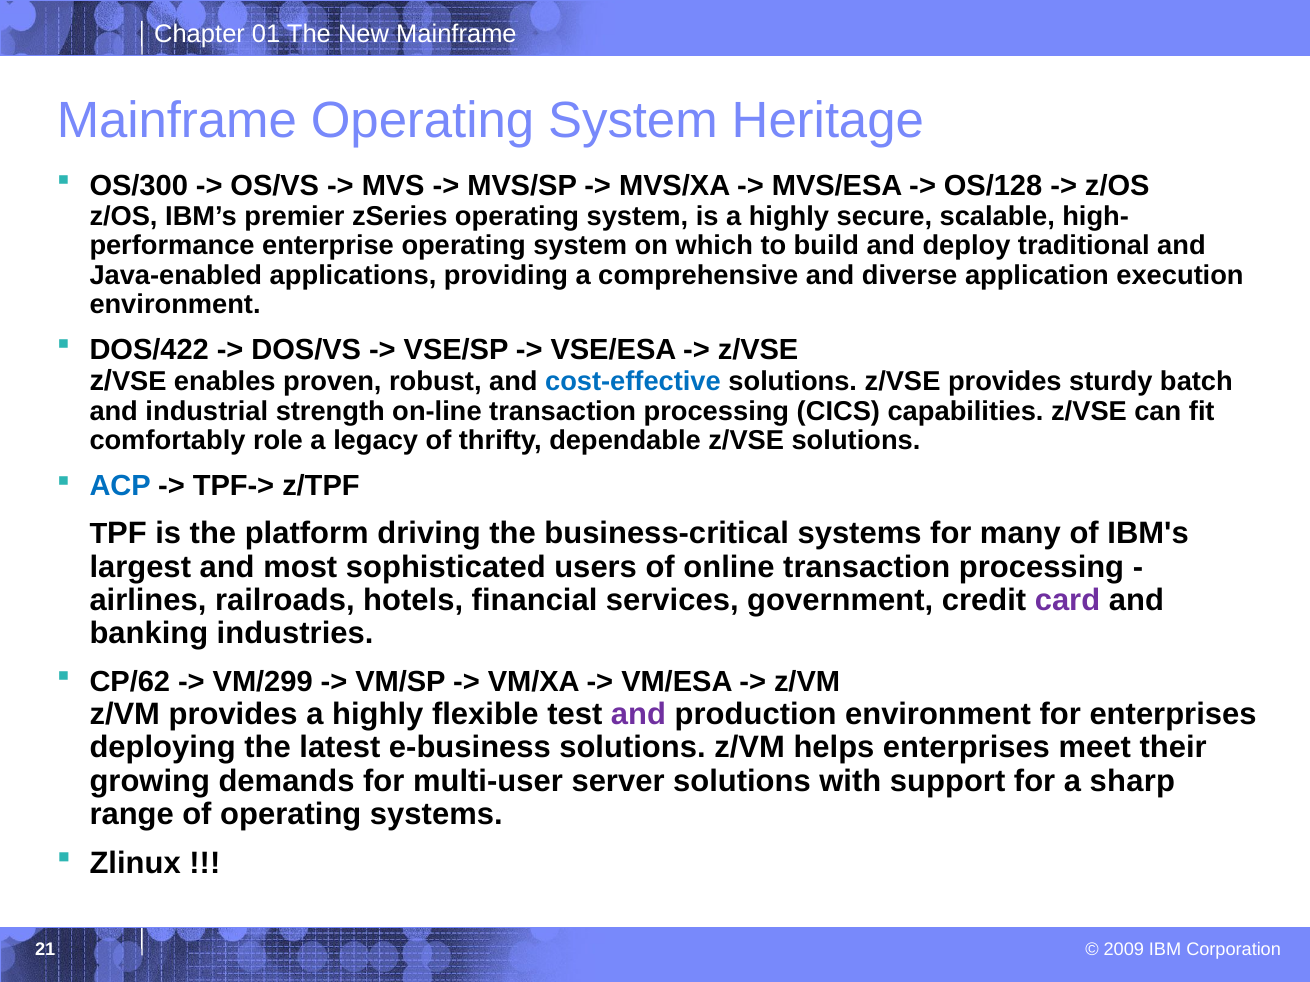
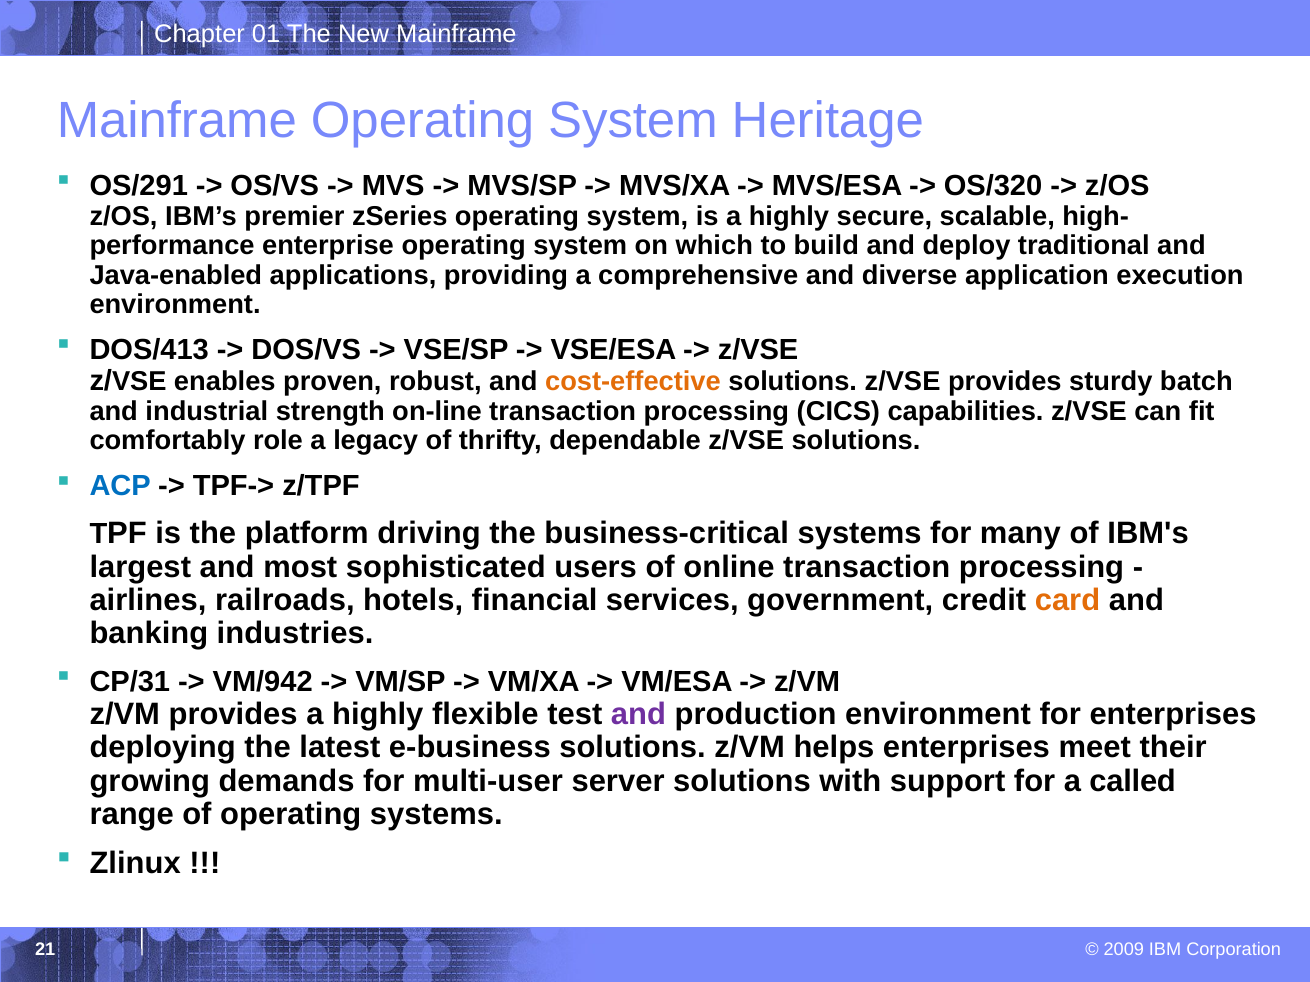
OS/300: OS/300 -> OS/291
OS/128: OS/128 -> OS/320
DOS/422: DOS/422 -> DOS/413
cost-effective colour: blue -> orange
card colour: purple -> orange
CP/62: CP/62 -> CP/31
VM/299: VM/299 -> VM/942
sharp: sharp -> called
